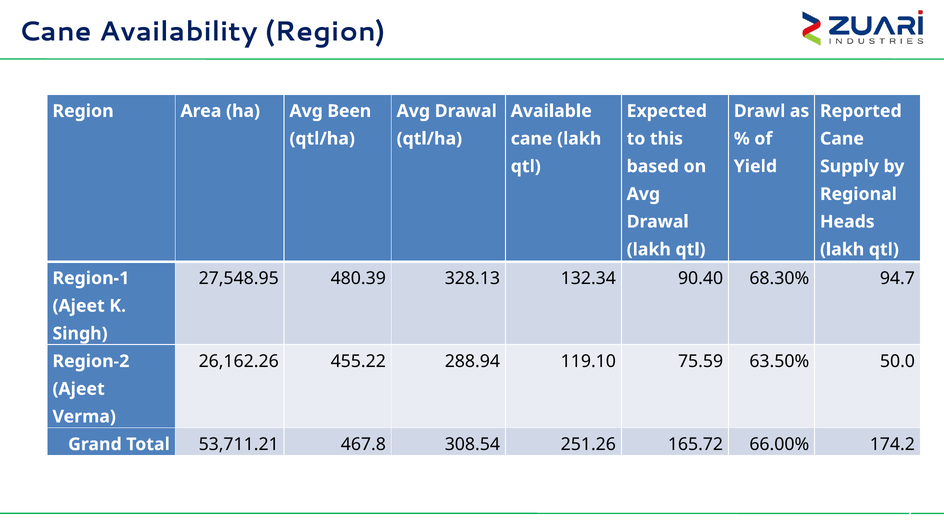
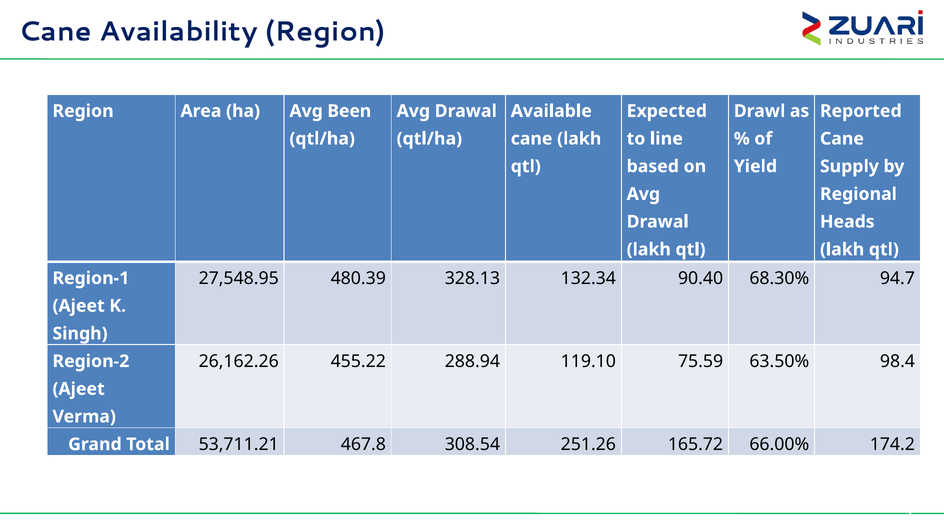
this: this -> line
50.0: 50.0 -> 98.4
